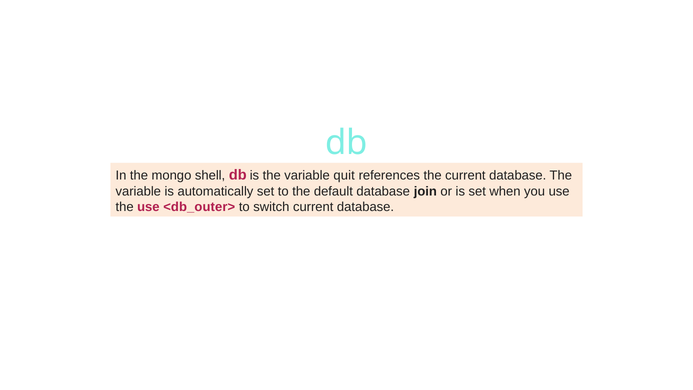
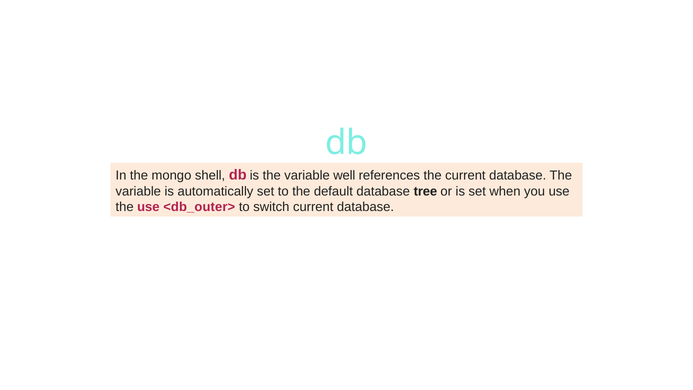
quit: quit -> well
join: join -> tree
